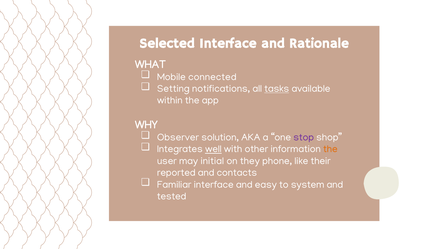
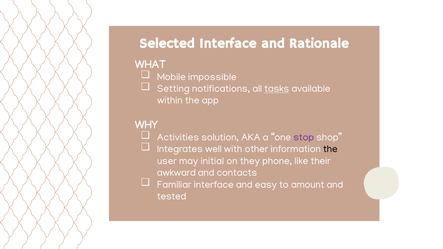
connected: connected -> impossible
Observer: Observer -> Activities
well underline: present -> none
the at (330, 149) colour: orange -> black
reported: reported -> awkward
system: system -> amount
